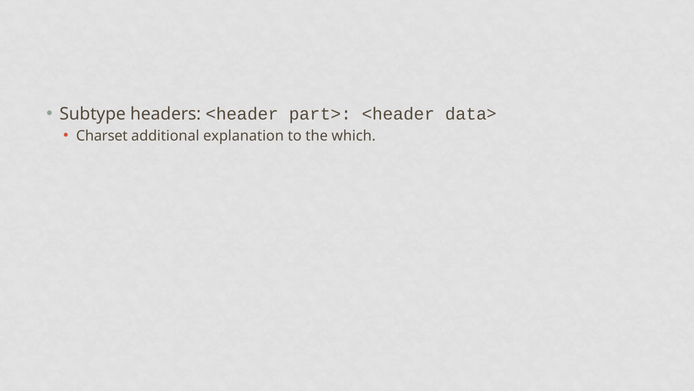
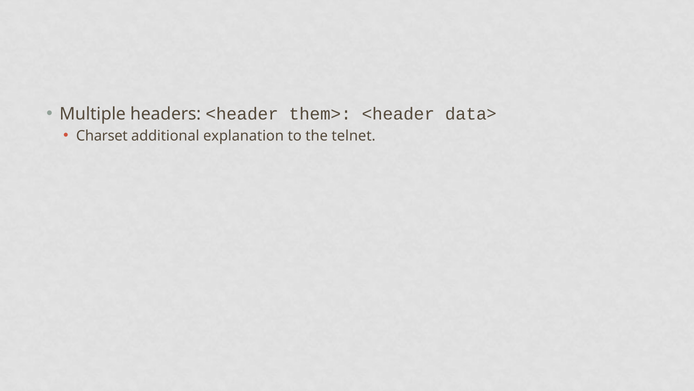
Subtype: Subtype -> Multiple
part>: part> -> them>
which: which -> telnet
